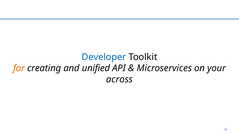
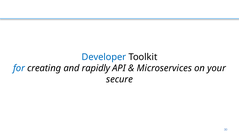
for colour: orange -> blue
unified: unified -> rapidly
across: across -> secure
